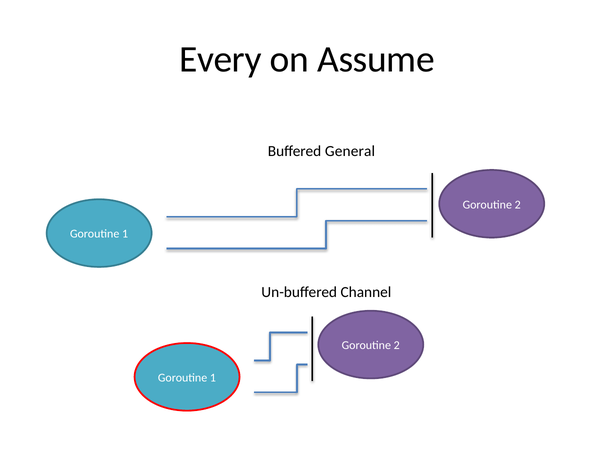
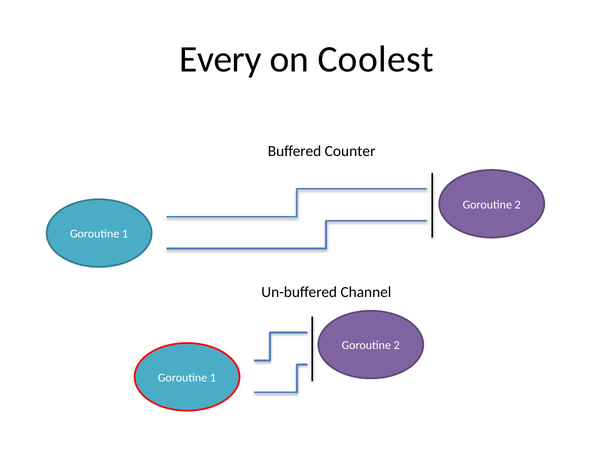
Assume: Assume -> Coolest
General: General -> Counter
